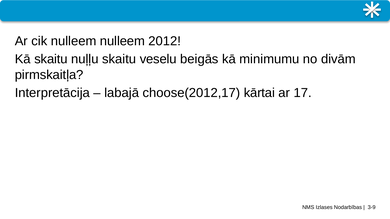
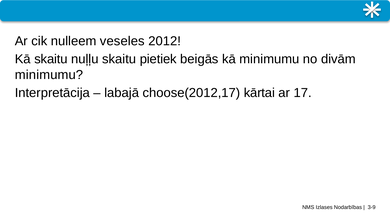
nulleem nulleem: nulleem -> veseles
veselu: veselu -> pietiek
pirmskaitļa at (49, 75): pirmskaitļa -> minimumu
